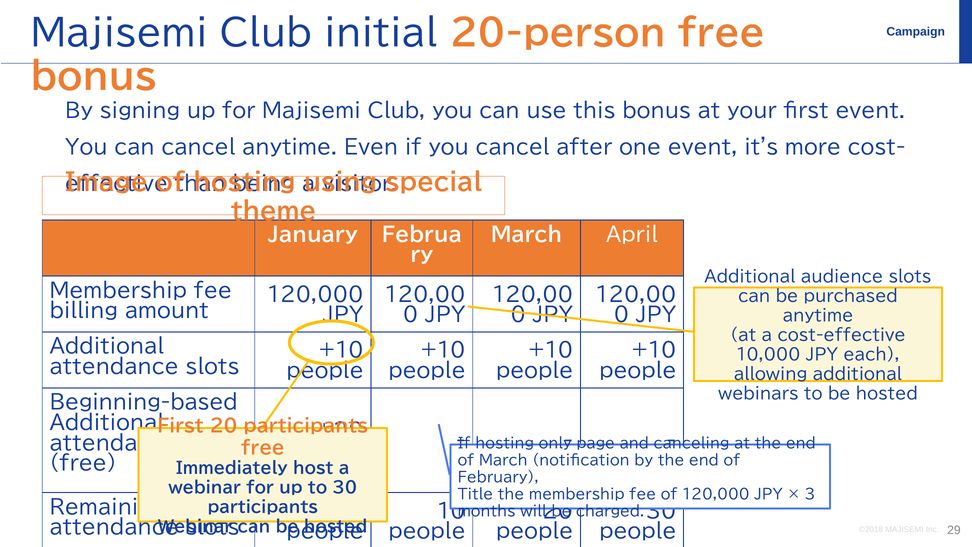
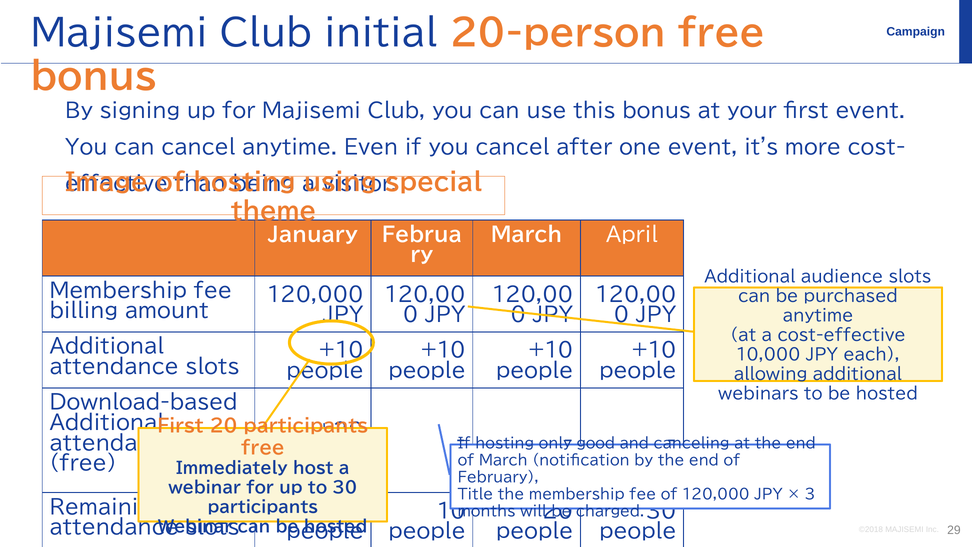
Beginning-based: Beginning-based -> Download-based
page: page -> good
